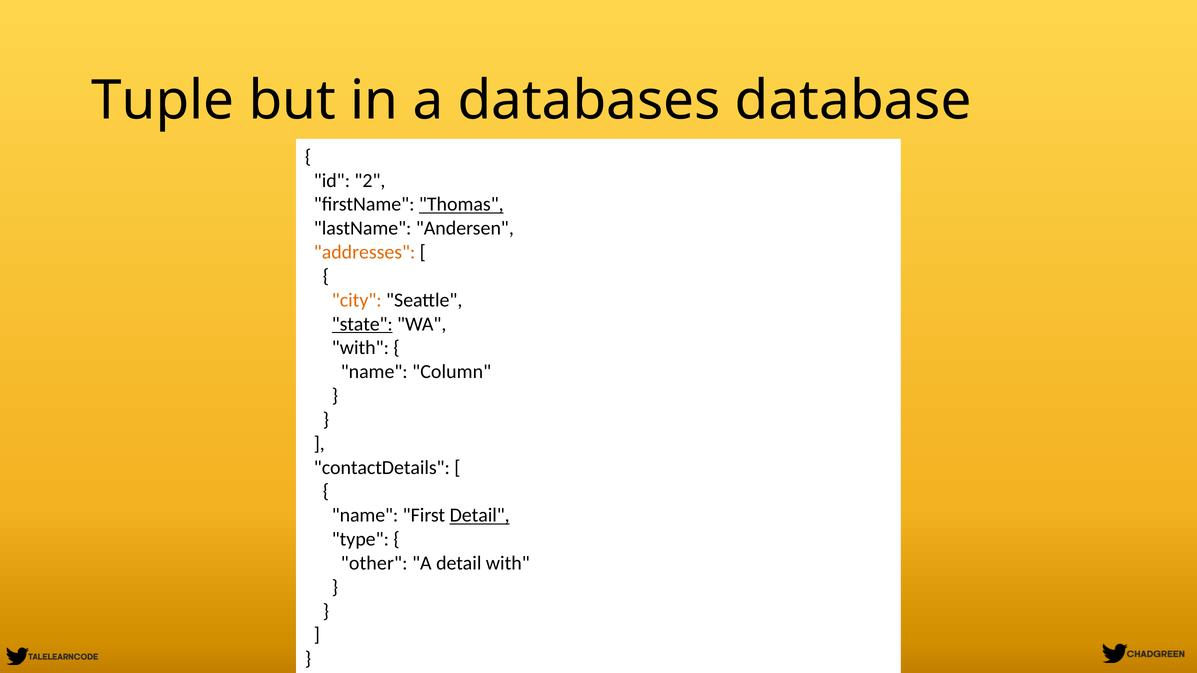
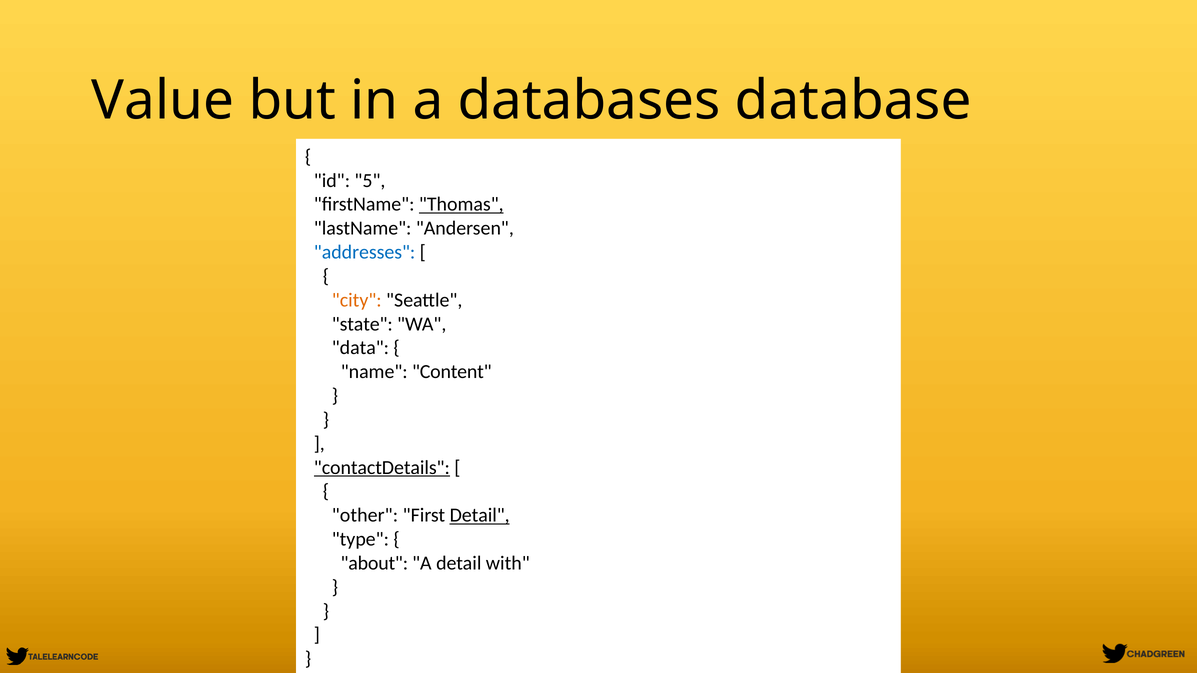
Tuple: Tuple -> Value
2: 2 -> 5
addresses colour: orange -> blue
state underline: present -> none
with at (360, 348): with -> data
Column: Column -> Content
contactDetails underline: none -> present
name at (365, 516): name -> other
other: other -> about
